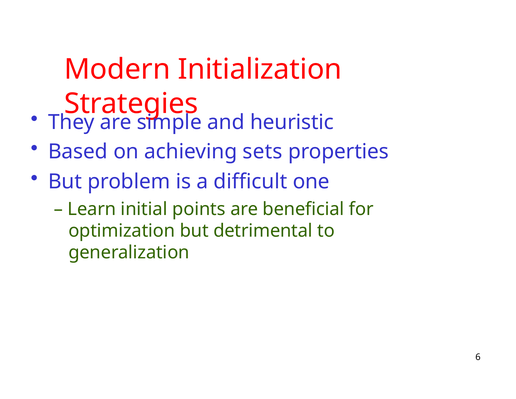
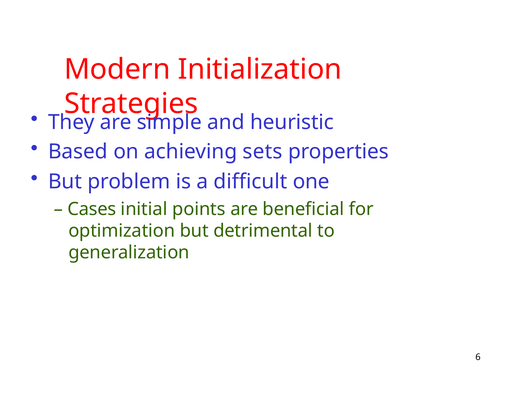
Learn: Learn -> Cases
